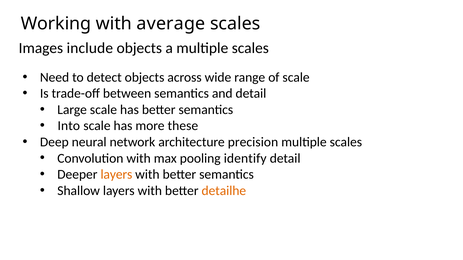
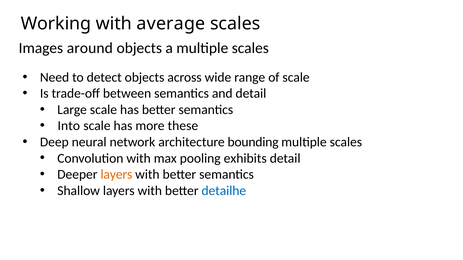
include: include -> around
precision: precision -> bounding
identify: identify -> exhibits
detailhe colour: orange -> blue
